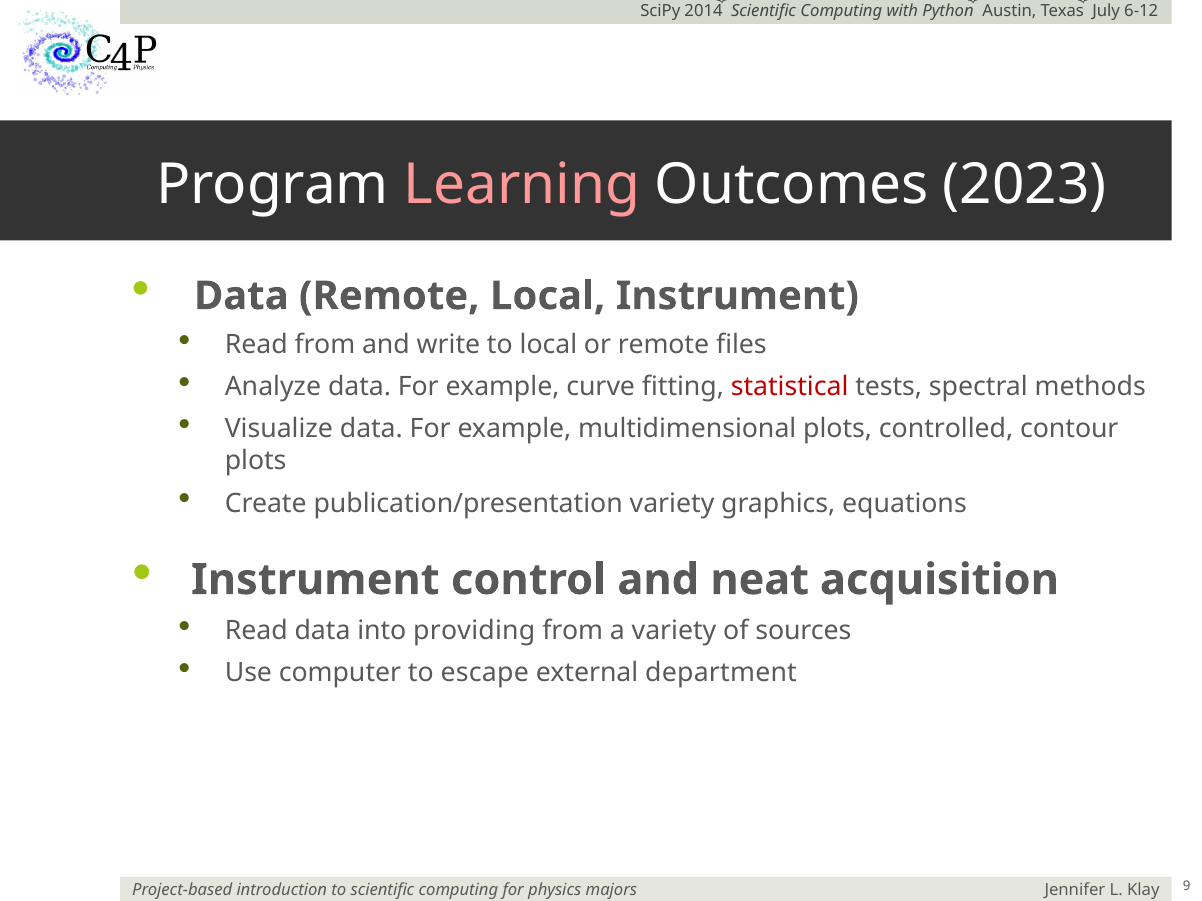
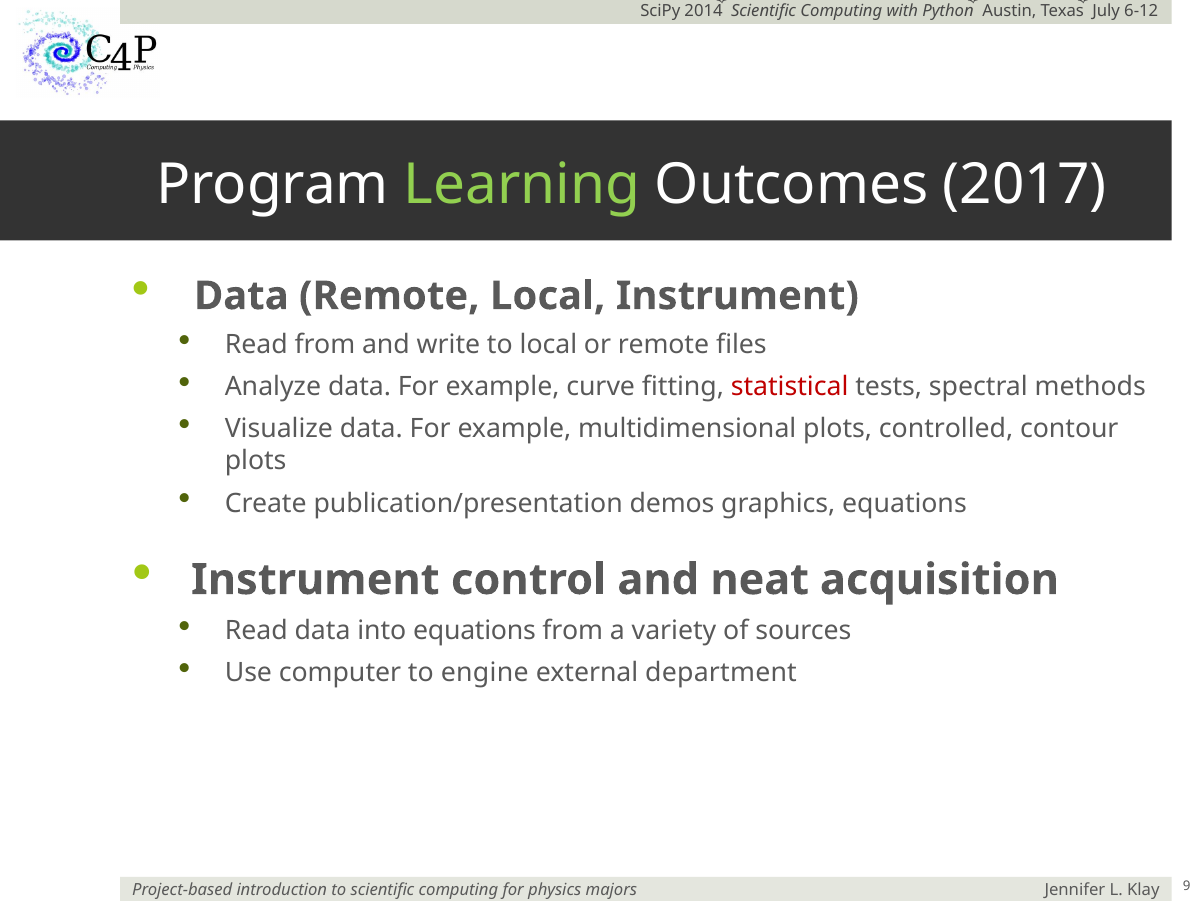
Learning colour: pink -> light green
2023: 2023 -> 2017
publication/presentation variety: variety -> demos
into providing: providing -> equations
escape: escape -> engine
